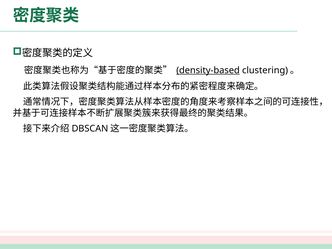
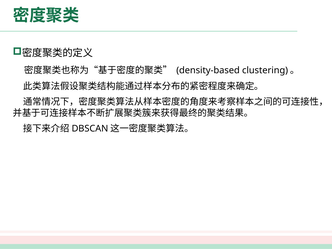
density-based underline: present -> none
